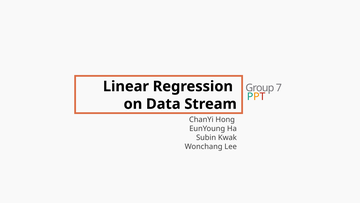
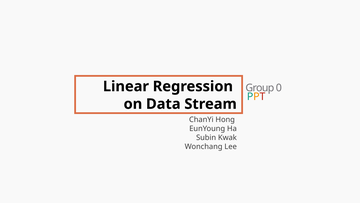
7: 7 -> 0
